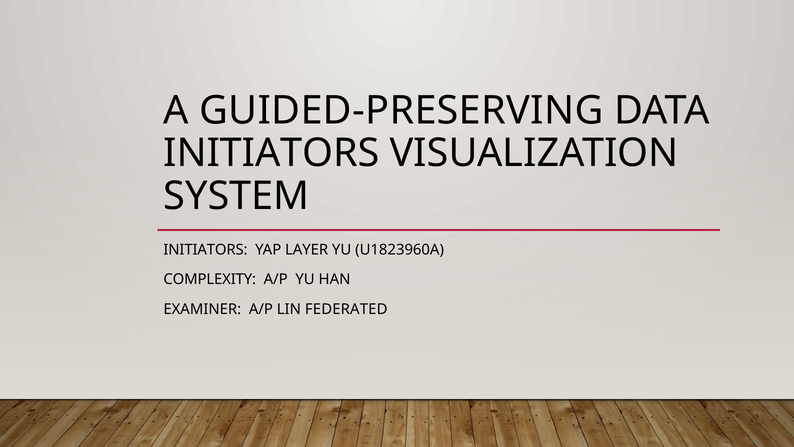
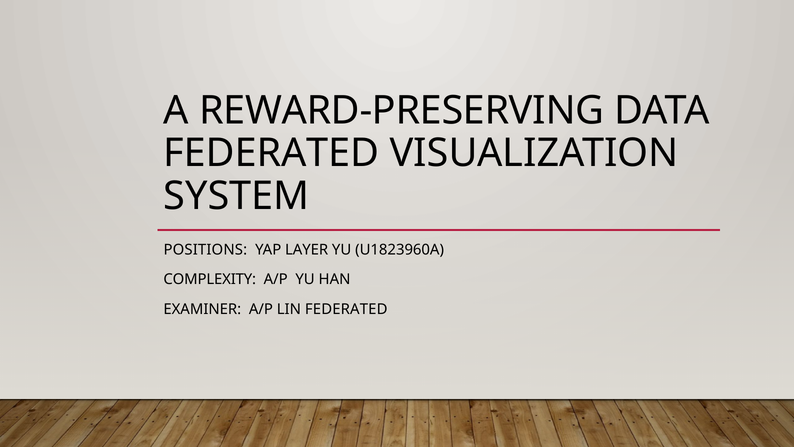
GUIDED-PRESERVING: GUIDED-PRESERVING -> REWARD-PRESERVING
INITIATORS at (271, 153): INITIATORS -> FEDERATED
INITIATORS at (205, 249): INITIATORS -> POSITIONS
